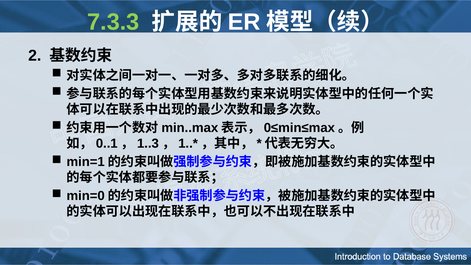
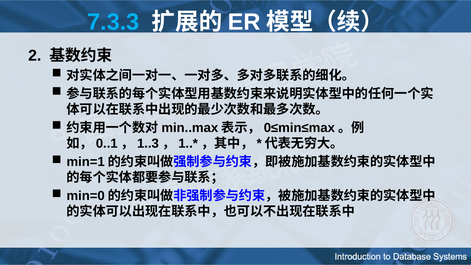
7.3.3 colour: light green -> light blue
